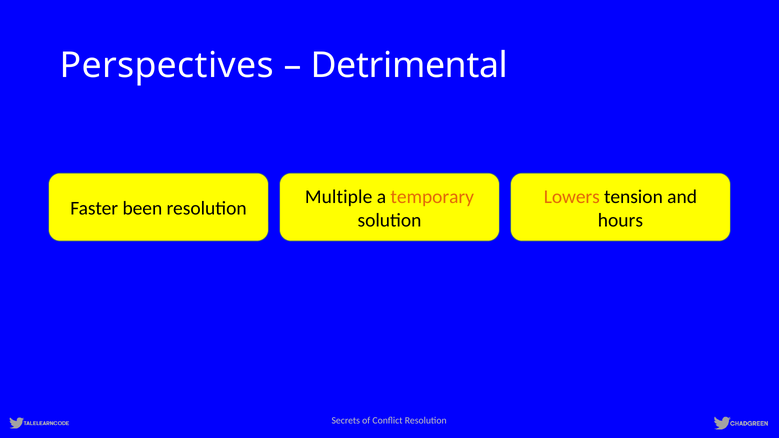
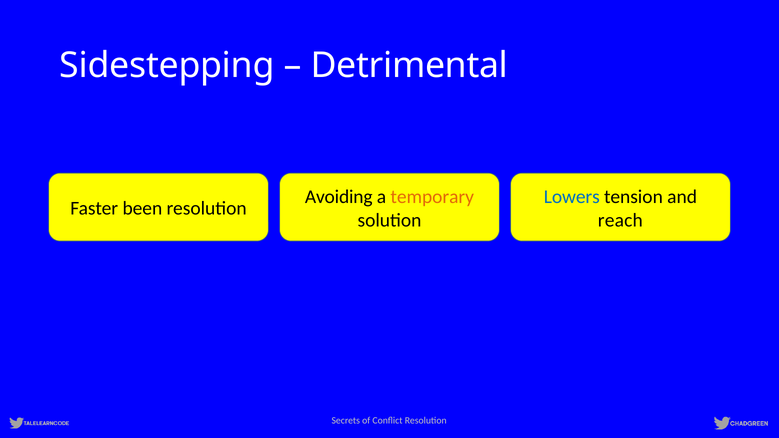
Perspectives: Perspectives -> Sidestepping
Multiple: Multiple -> Avoiding
Lowers colour: orange -> blue
hours: hours -> reach
